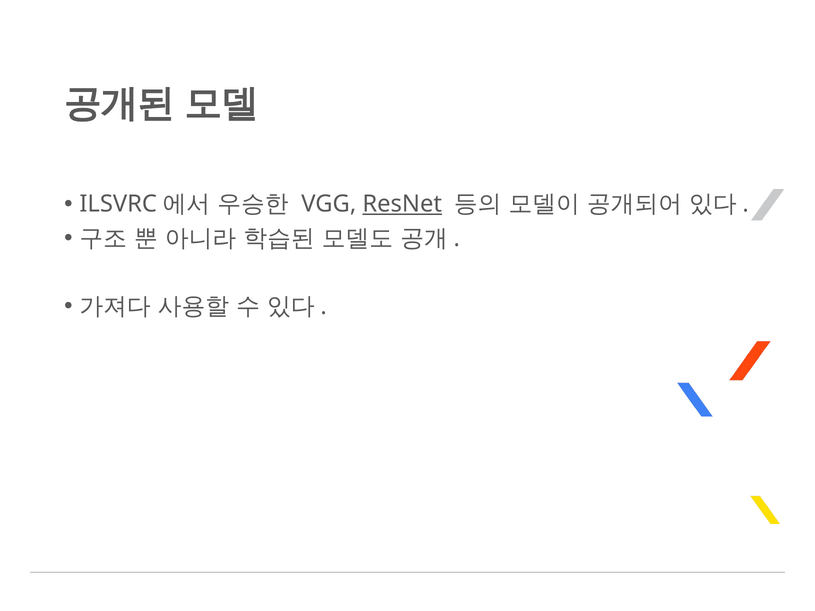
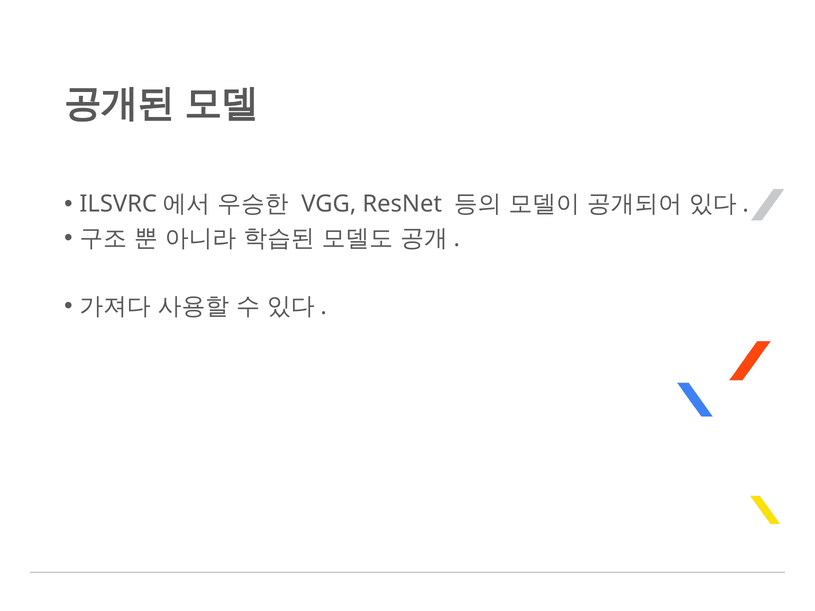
ResNet underline: present -> none
